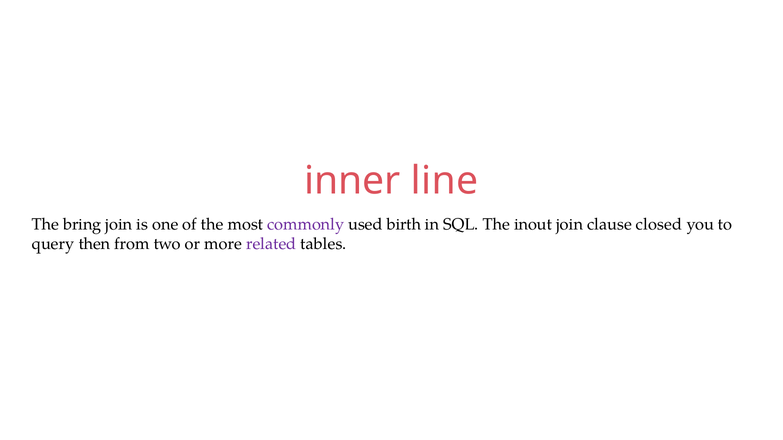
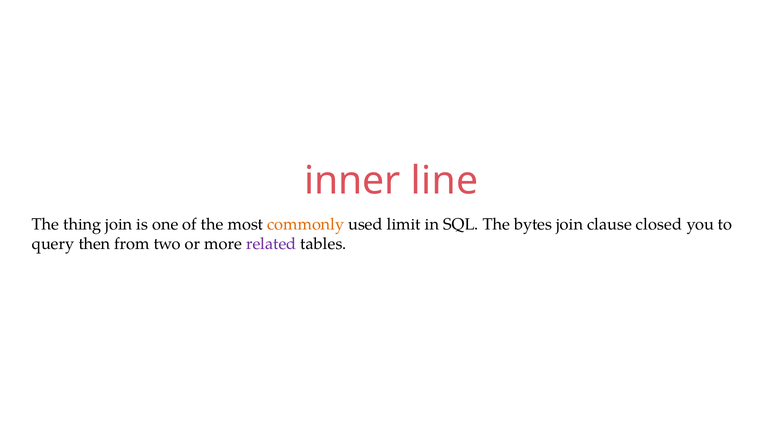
bring: bring -> thing
commonly colour: purple -> orange
birth: birth -> limit
inout: inout -> bytes
